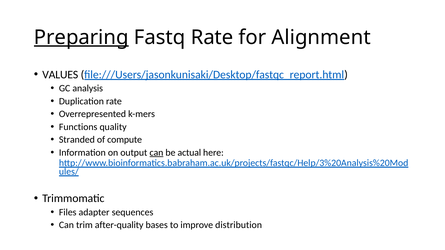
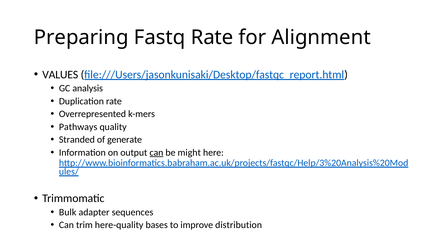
Preparing underline: present -> none
Functions: Functions -> Pathways
compute: compute -> generate
actual: actual -> might
Files: Files -> Bulk
after-quality: after-quality -> here-quality
